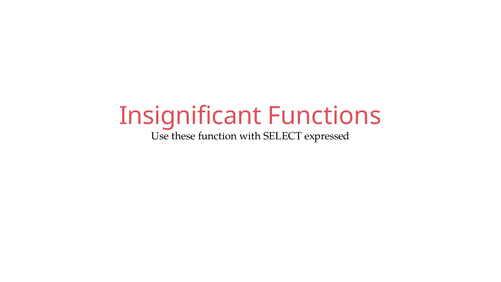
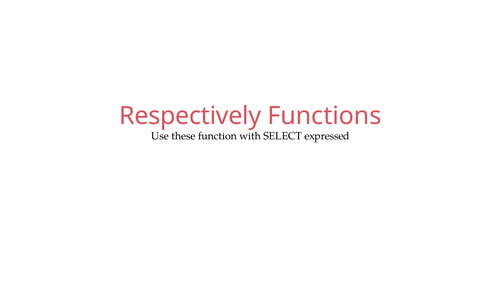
Insignificant: Insignificant -> Respectively
